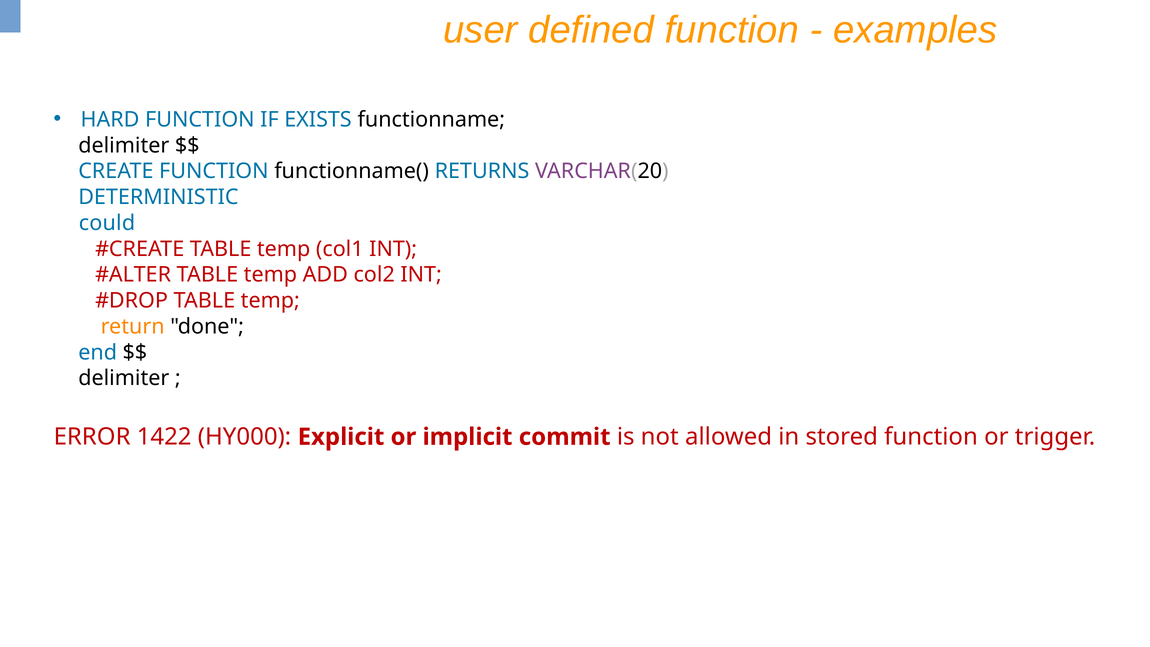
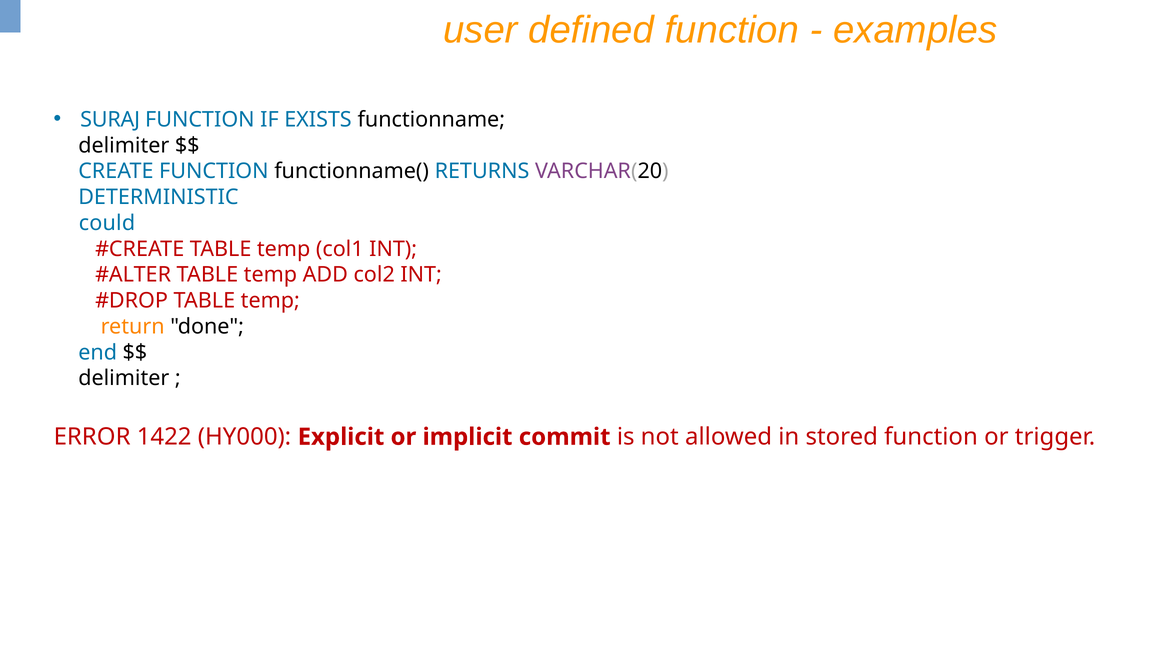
HARD: HARD -> SURAJ
